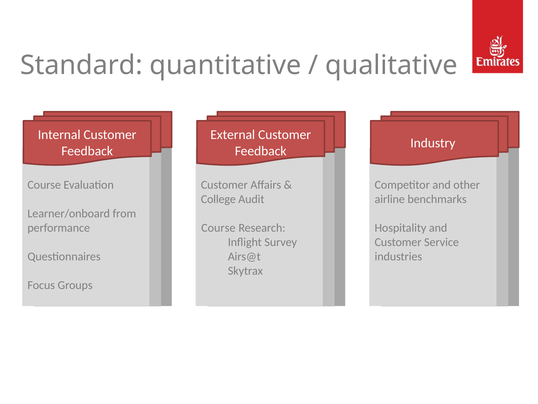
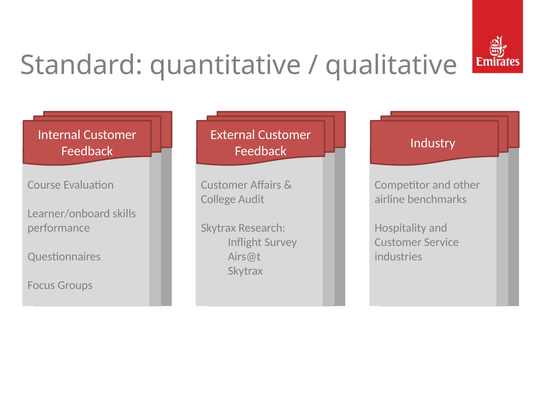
from: from -> skills
Course at (218, 228): Course -> Skytrax
